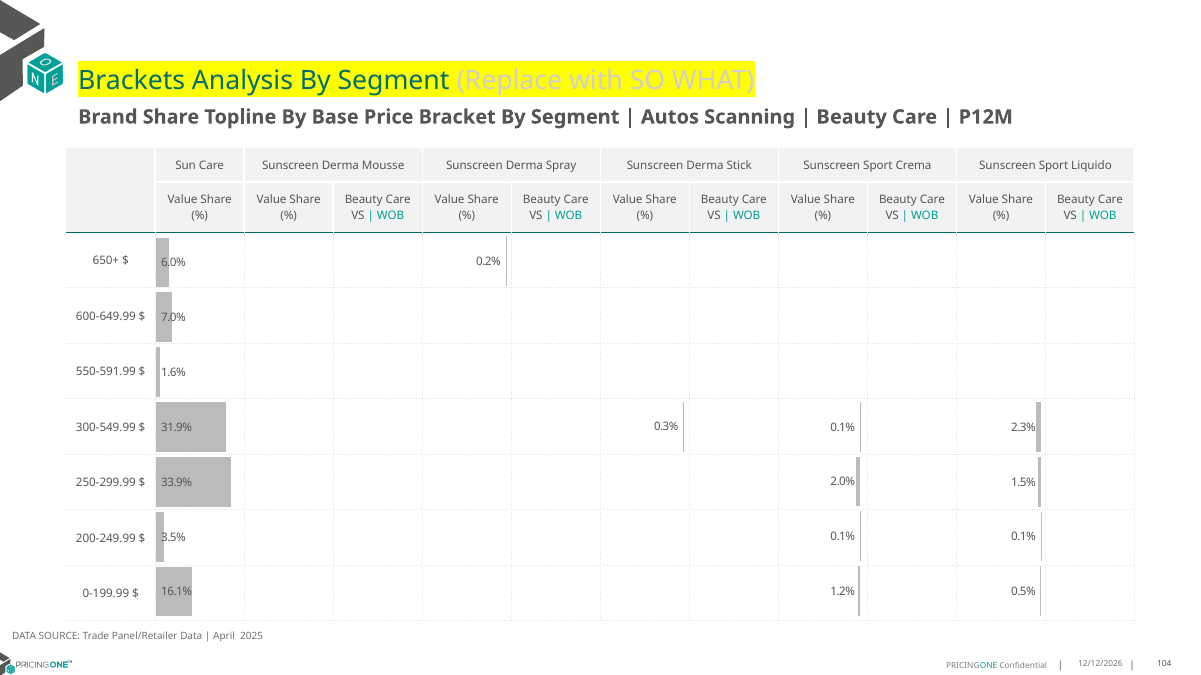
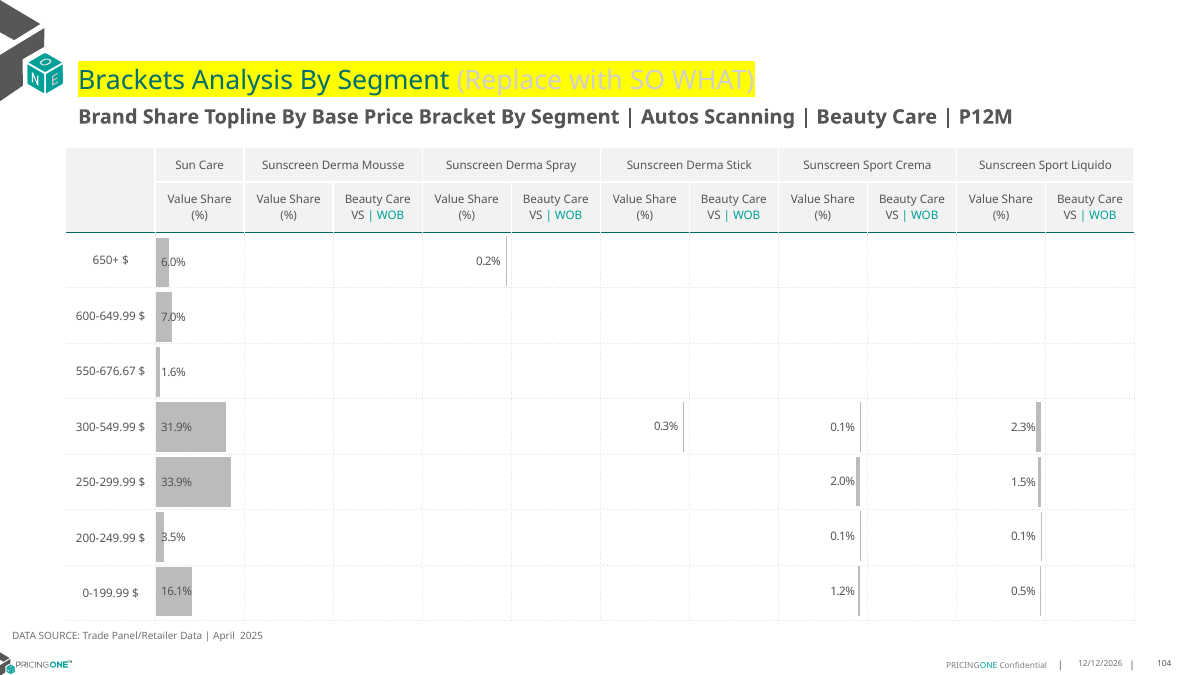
550-591.99: 550-591.99 -> 550-676.67
